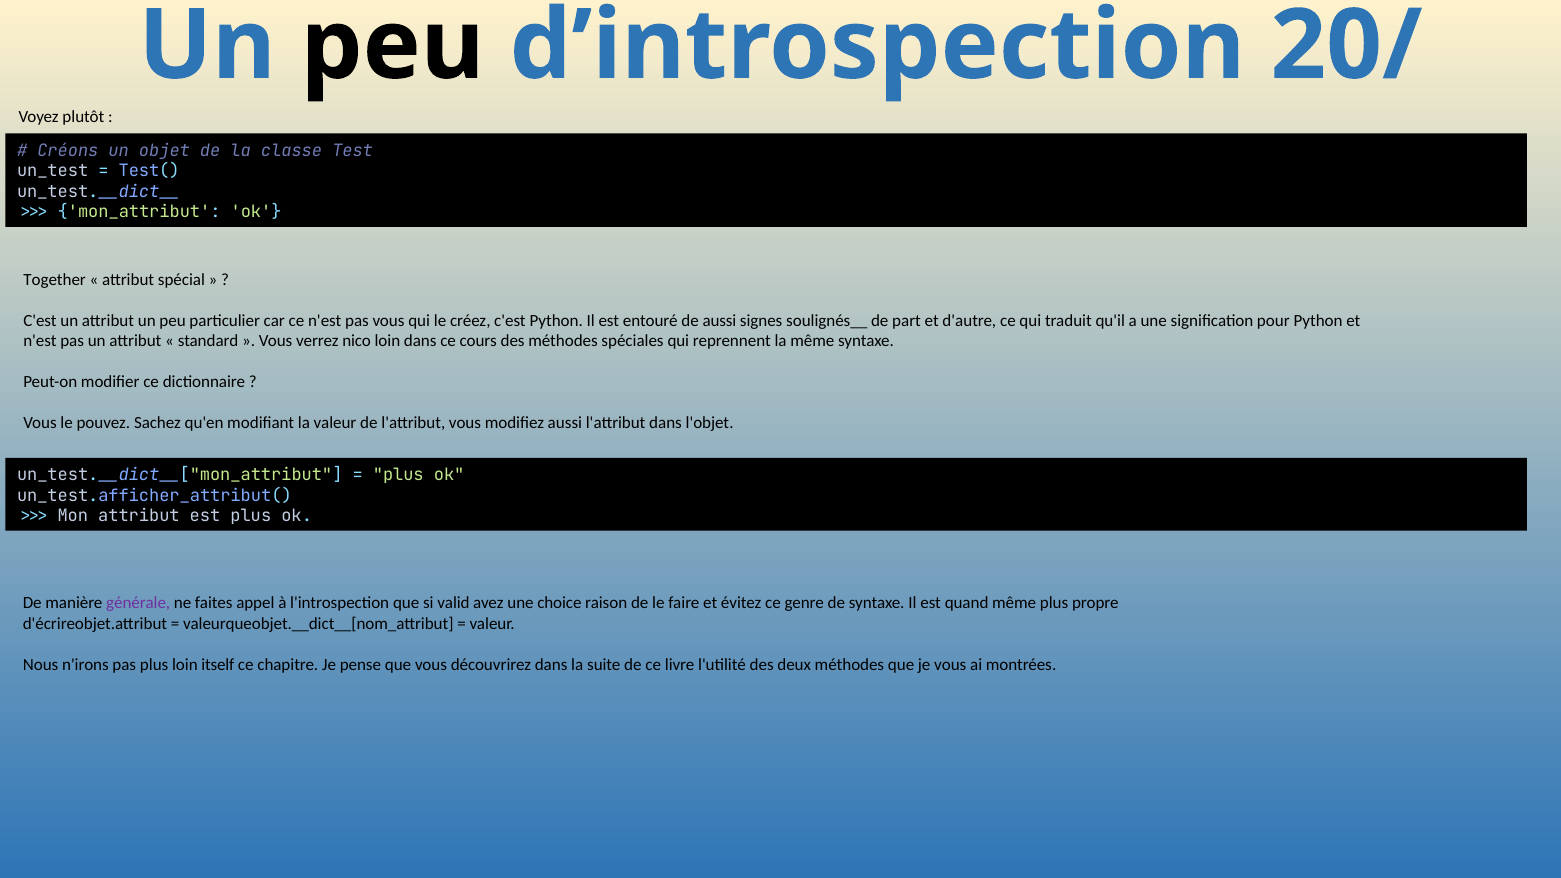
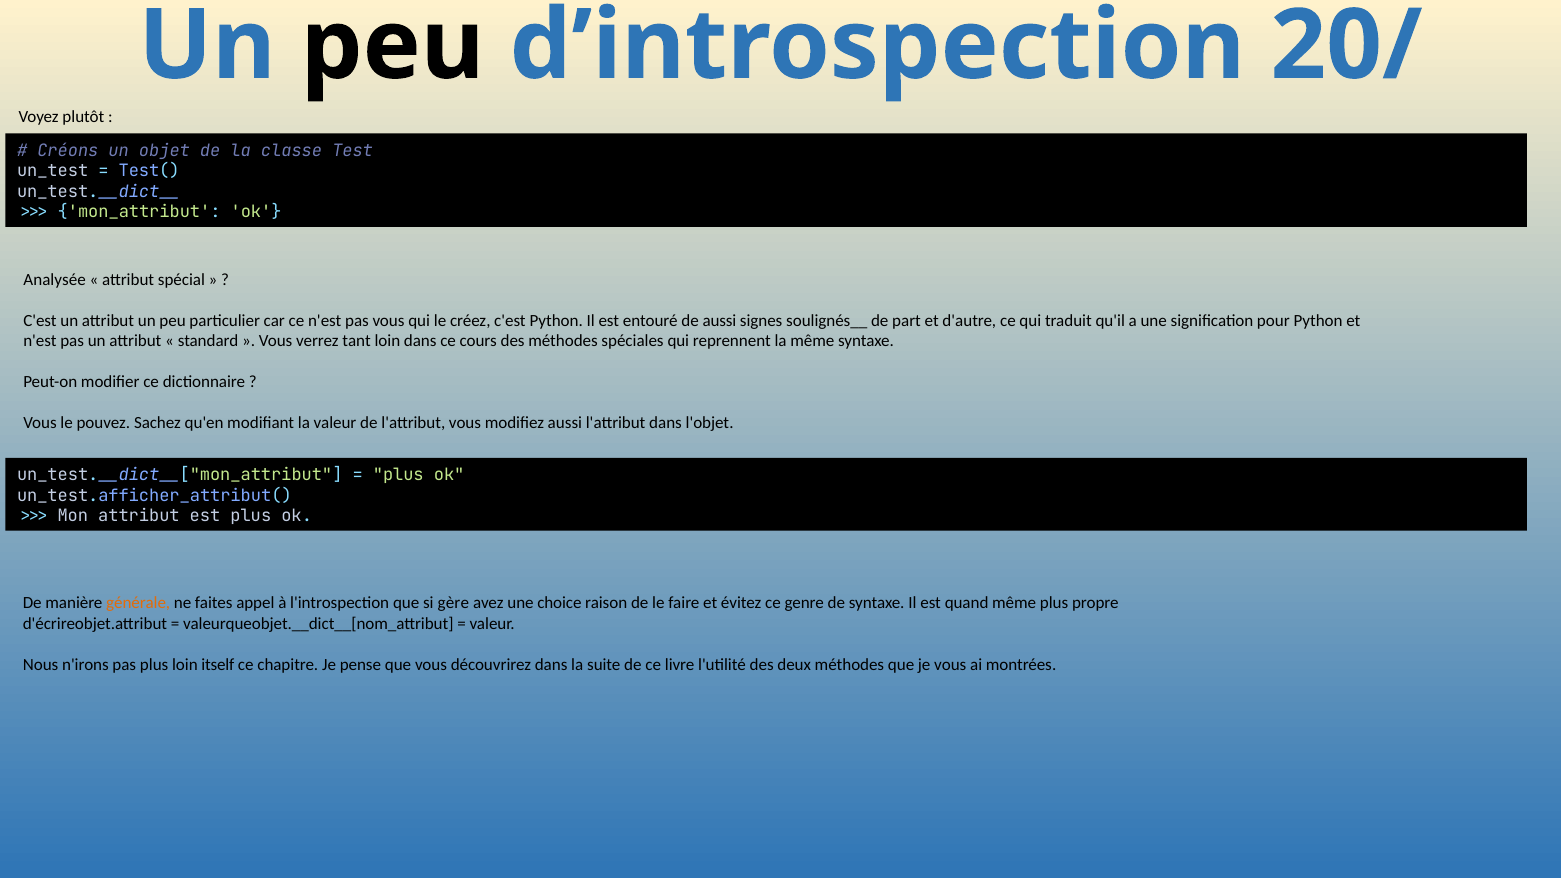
Together: Together -> Analysée
nico: nico -> tant
générale colour: purple -> orange
valid: valid -> gère
